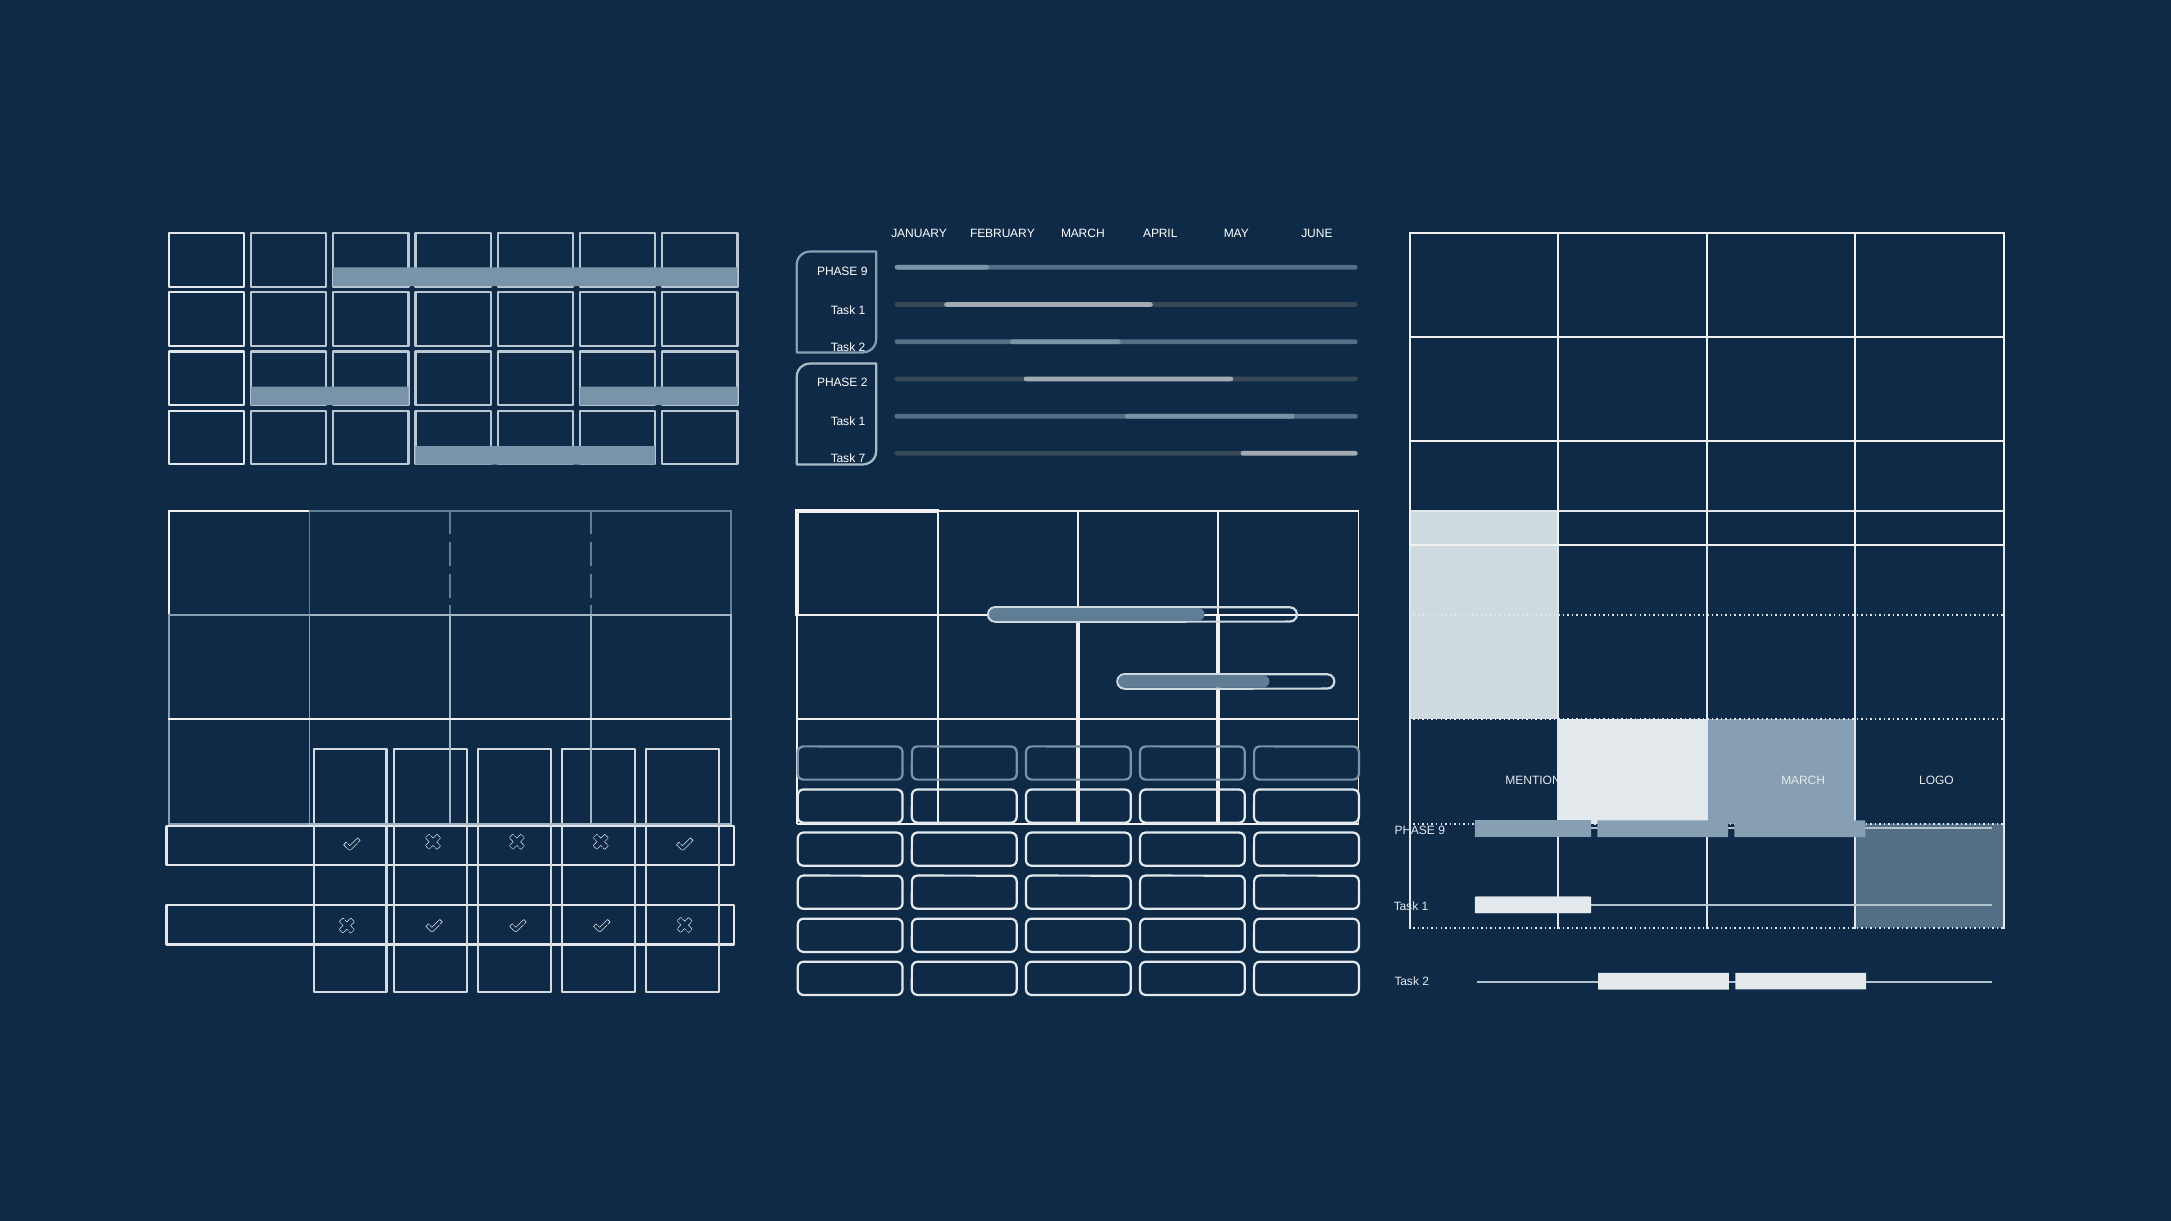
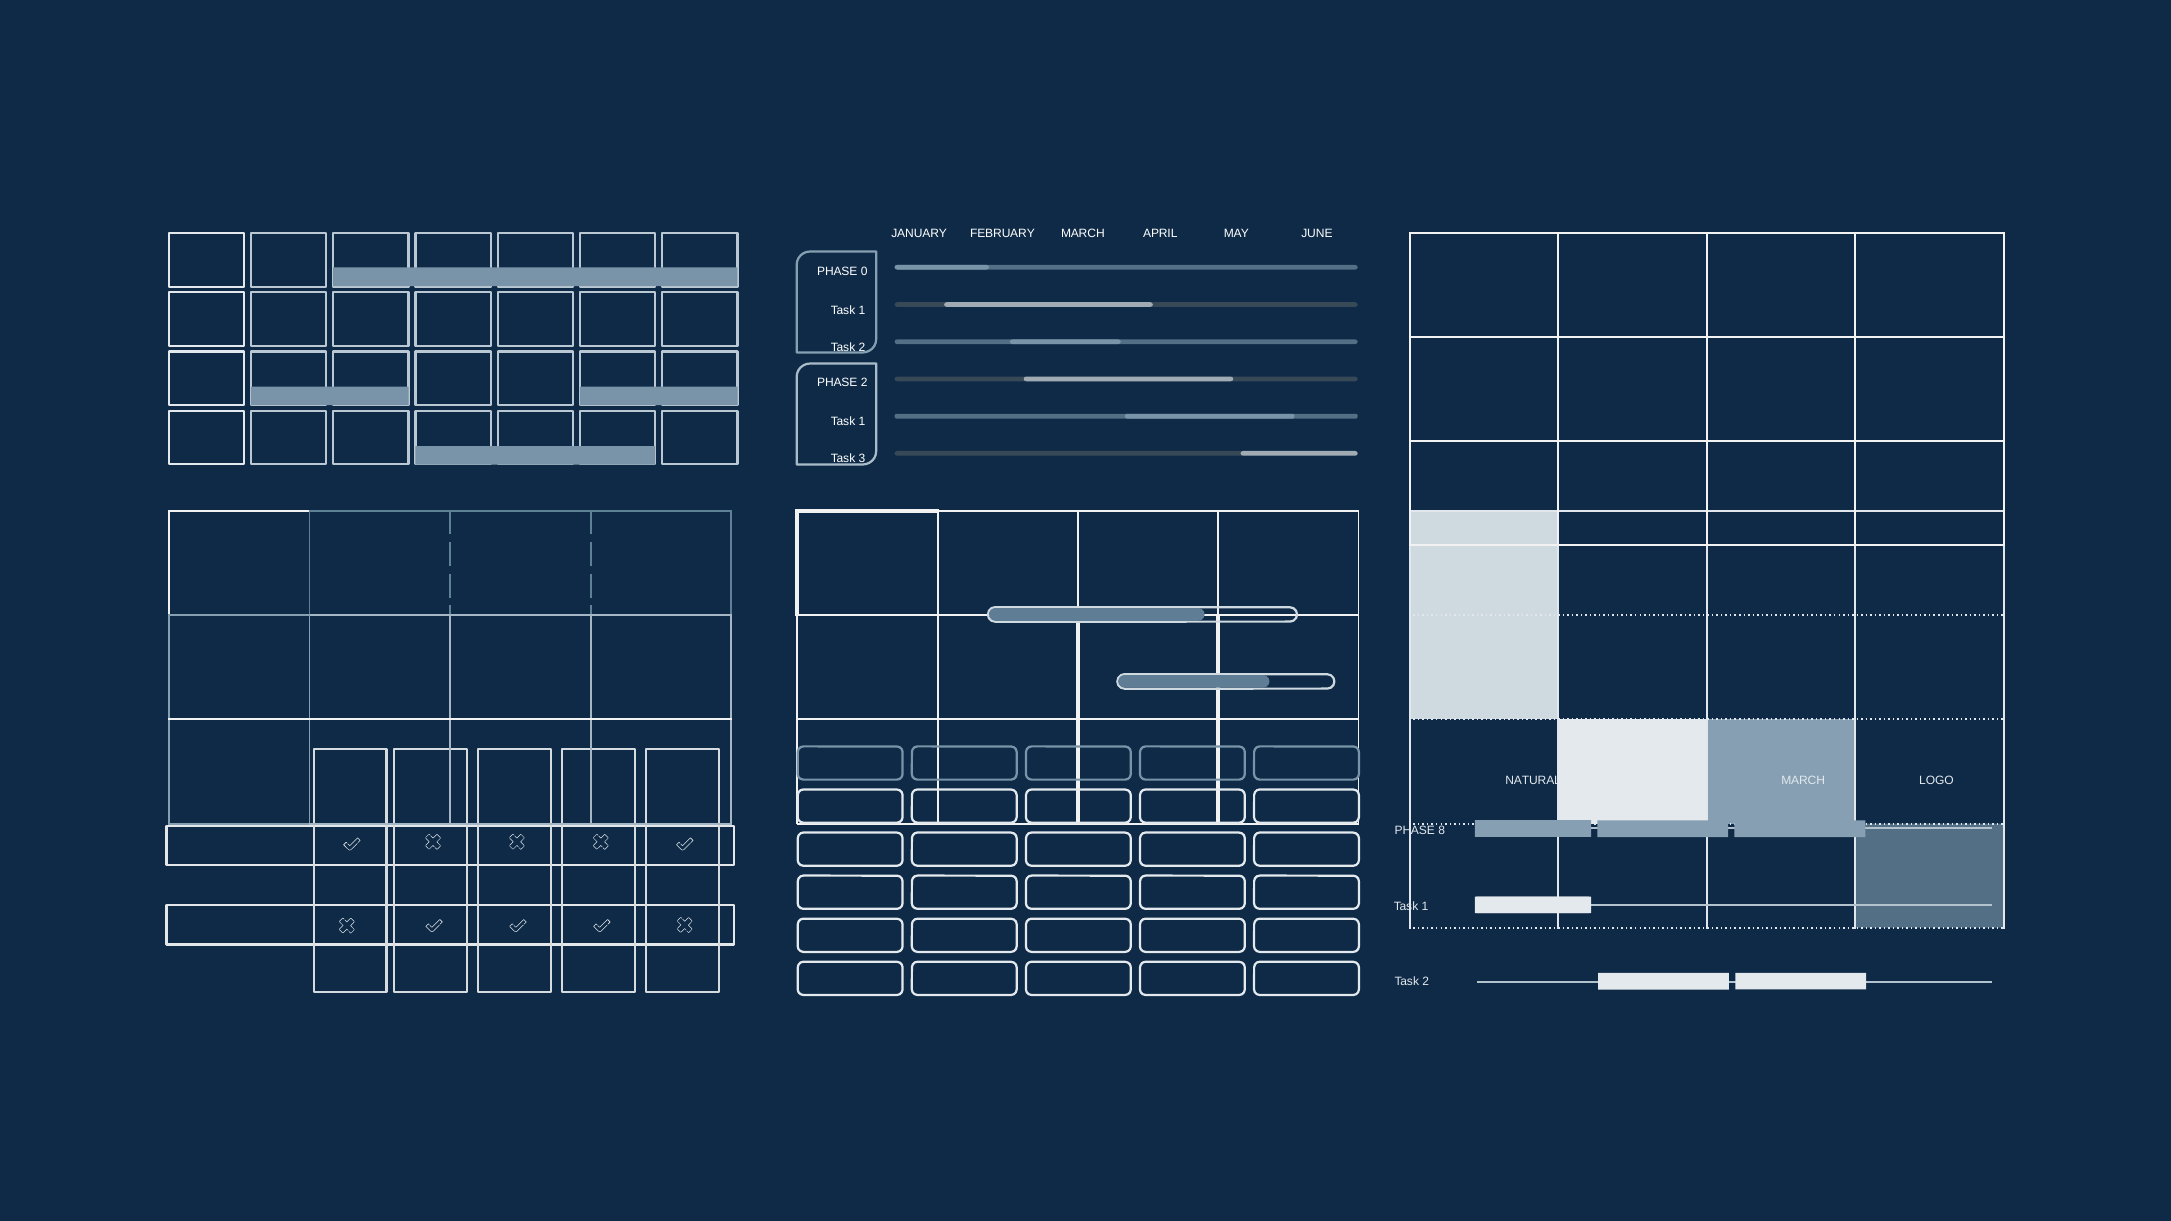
9 at (864, 272): 9 -> 0
7: 7 -> 3
MENTION: MENTION -> NATURAL
9 at (1442, 831): 9 -> 8
